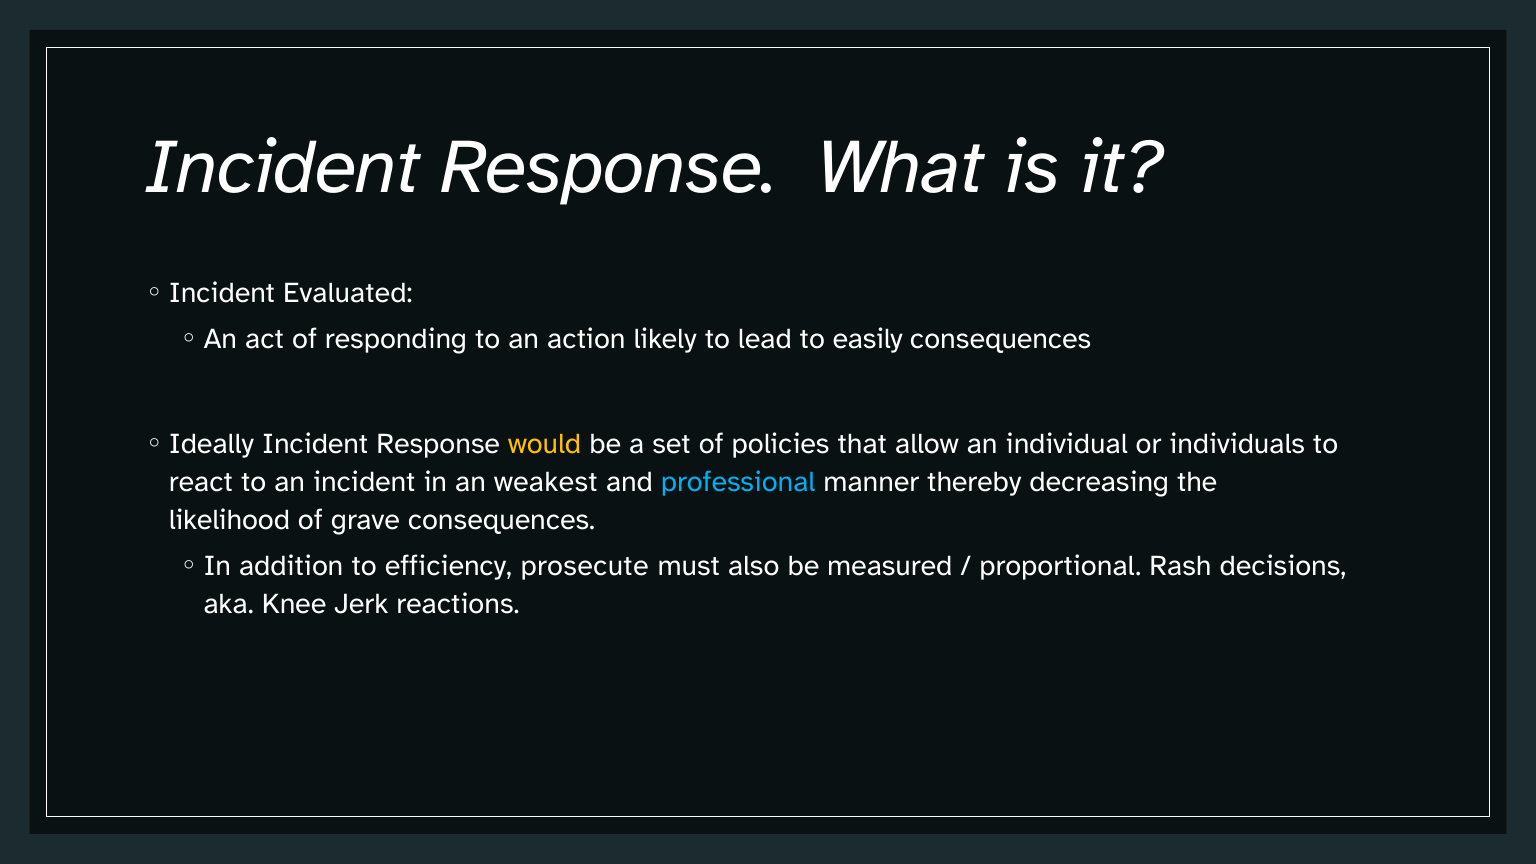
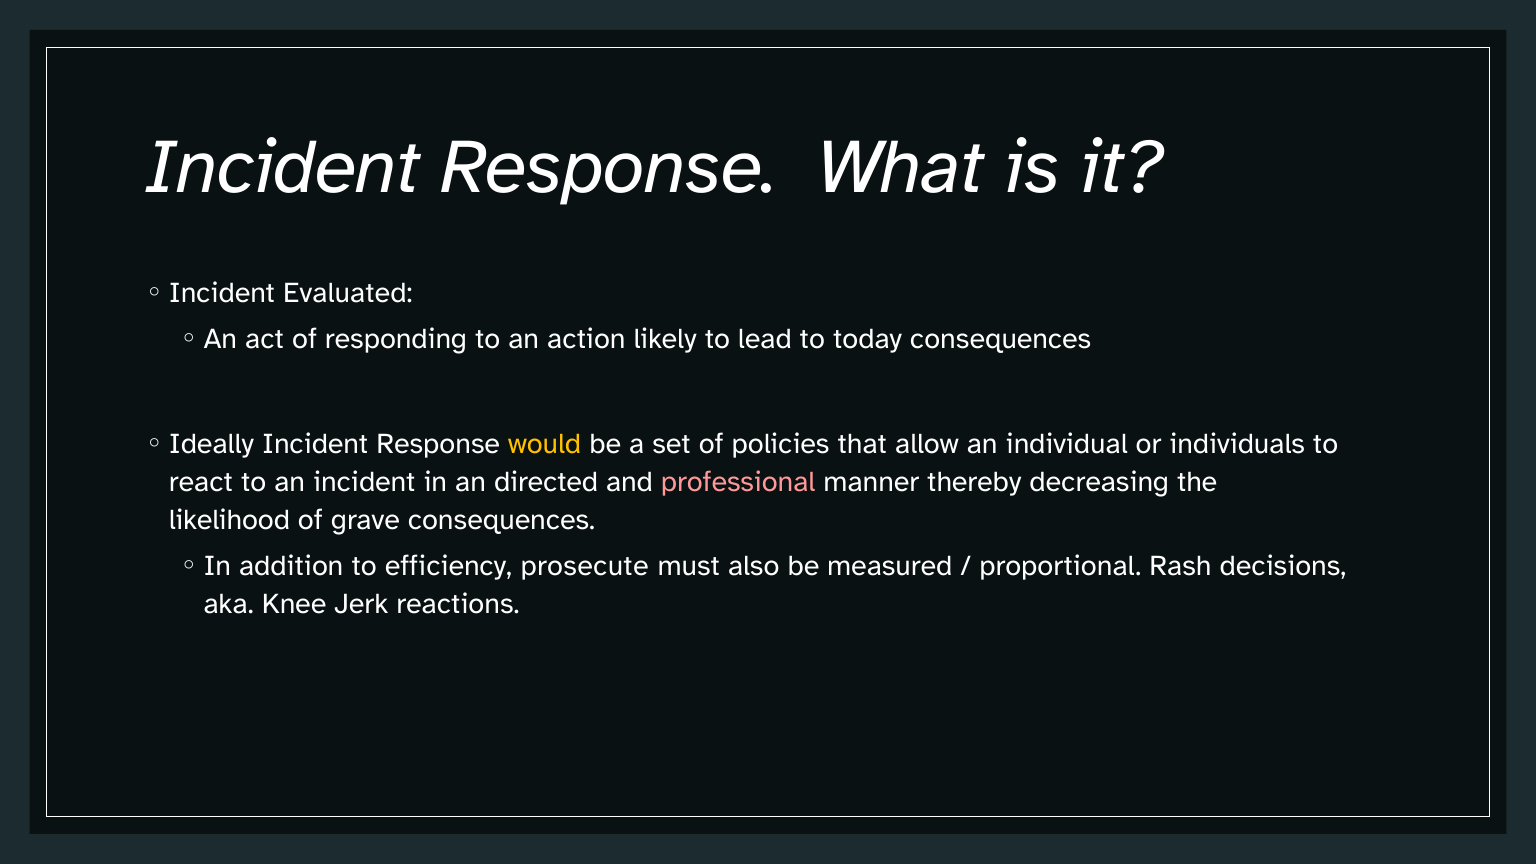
easily: easily -> today
weakest: weakest -> directed
professional colour: light blue -> pink
